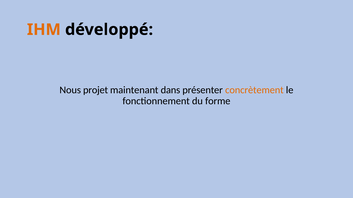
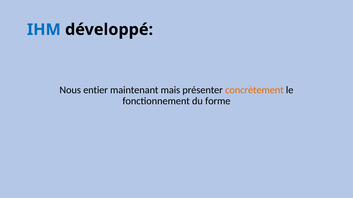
IHM colour: orange -> blue
projet: projet -> entier
dans: dans -> mais
